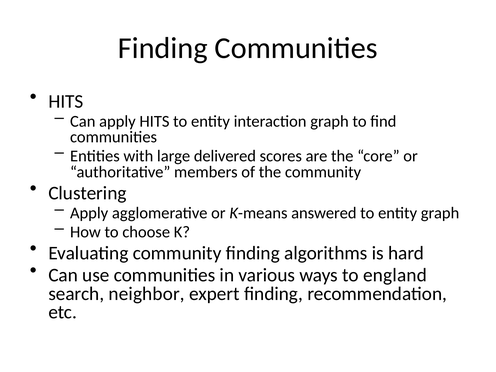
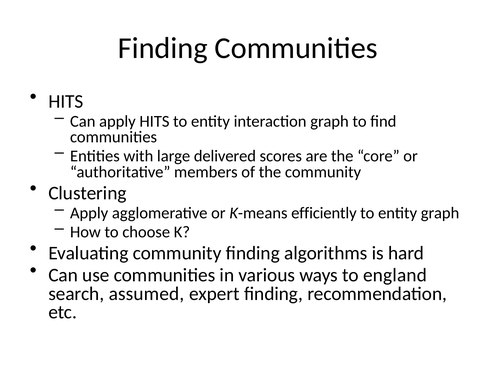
answered: answered -> efficiently
neighbor: neighbor -> assumed
